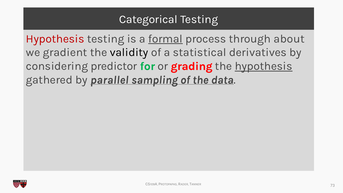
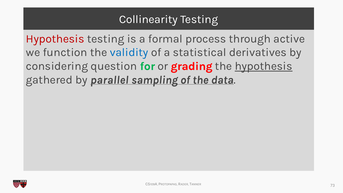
Categorical: Categorical -> Collinearity
formal underline: present -> none
about: about -> active
gradient: gradient -> function
validity colour: black -> blue
predictor: predictor -> question
